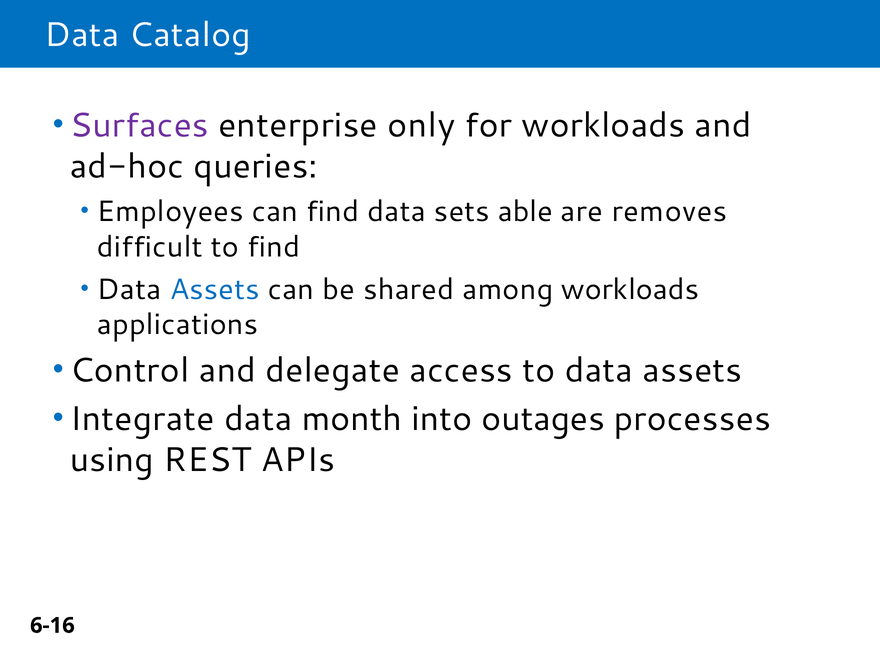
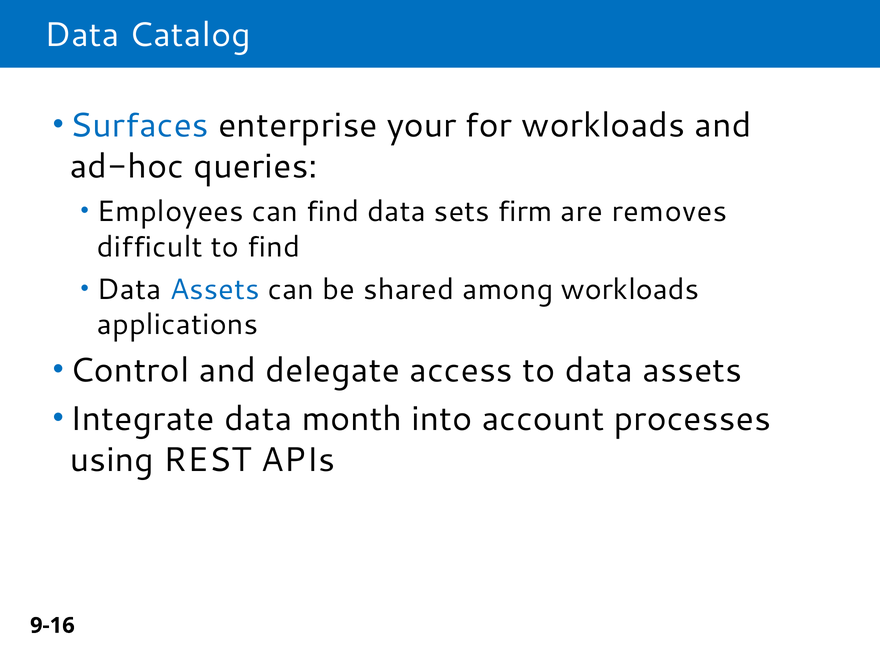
Surfaces colour: purple -> blue
only: only -> your
able: able -> firm
outages: outages -> account
6-16: 6-16 -> 9-16
